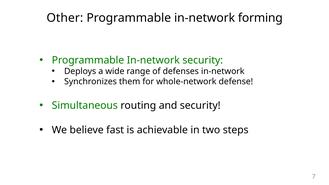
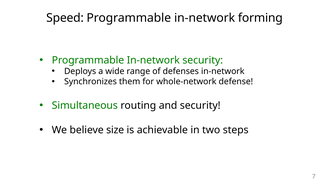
Other: Other -> Speed
fast: fast -> size
